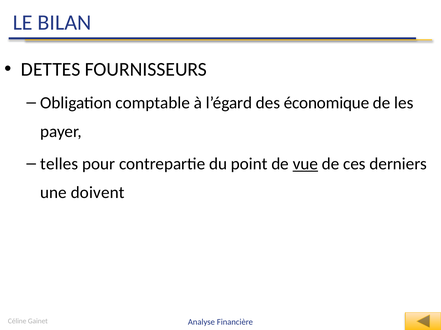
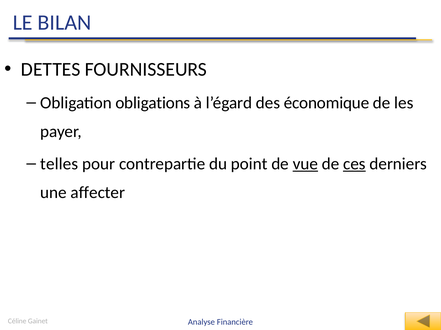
comptable: comptable -> obligations
ces underline: none -> present
doivent: doivent -> affecter
